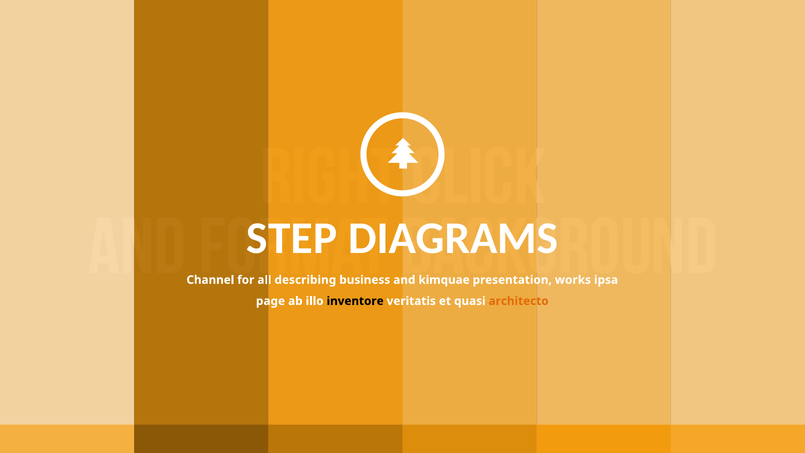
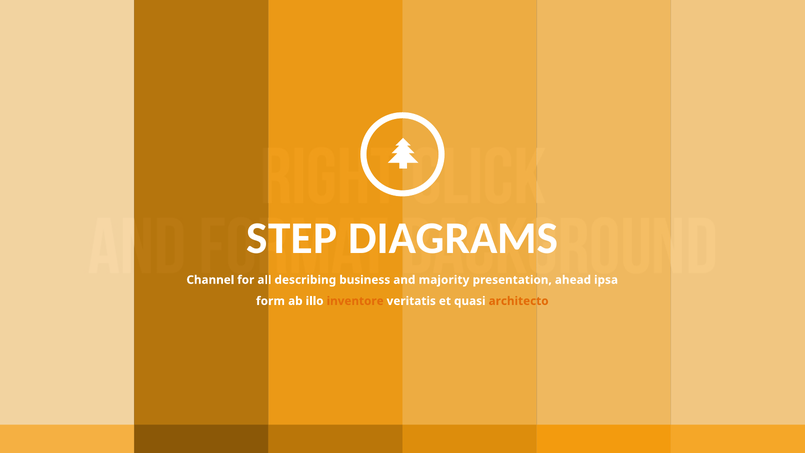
kimquae: kimquae -> majority
works: works -> ahead
page: page -> form
inventore colour: black -> orange
